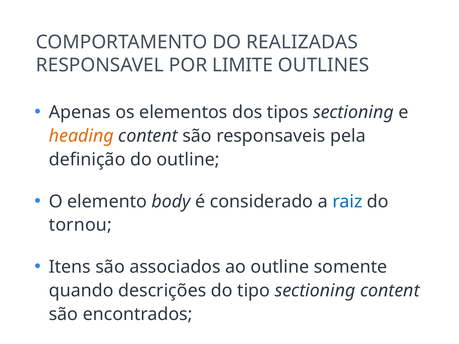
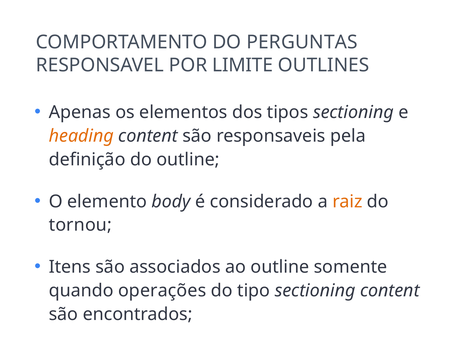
REALIZADAS: REALIZADAS -> PERGUNTAS
raiz colour: blue -> orange
descrições: descrições -> operações
